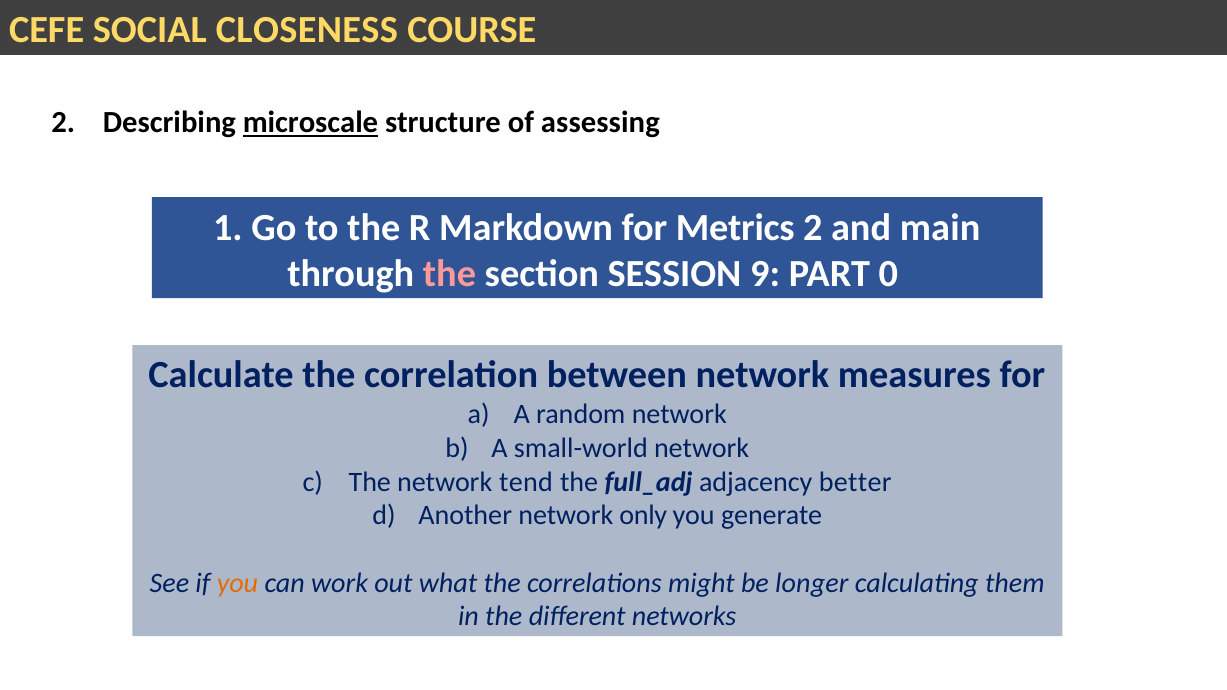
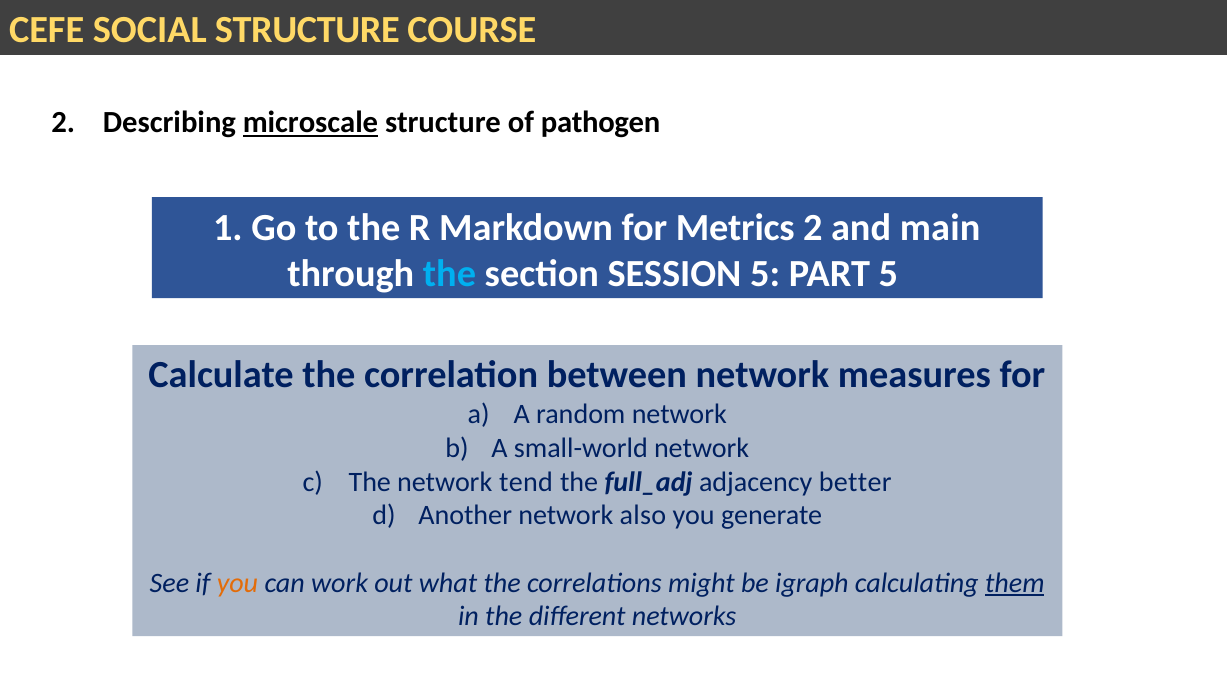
SOCIAL CLOSENESS: CLOSENESS -> STRUCTURE
assessing: assessing -> pathogen
the at (450, 273) colour: pink -> light blue
SESSION 9: 9 -> 5
PART 0: 0 -> 5
only: only -> also
longer: longer -> igraph
them underline: none -> present
